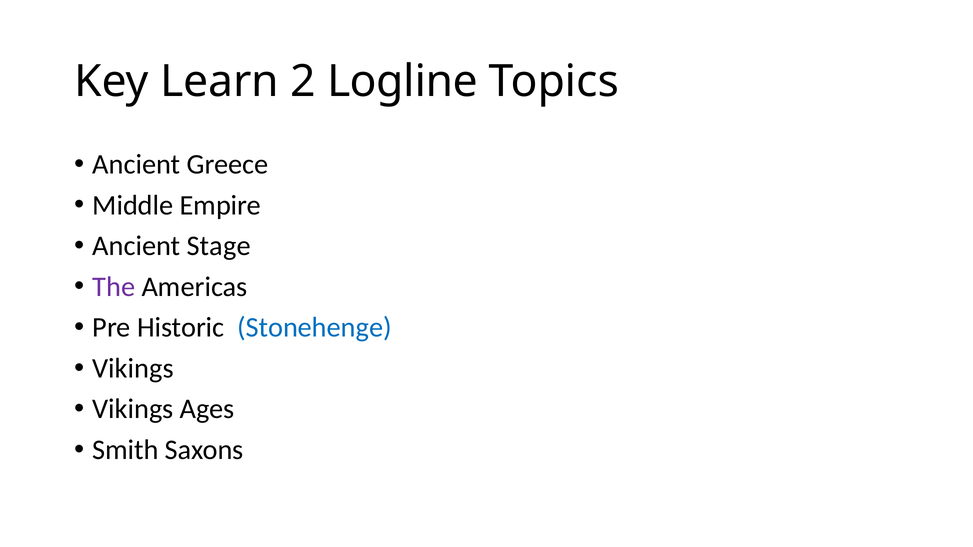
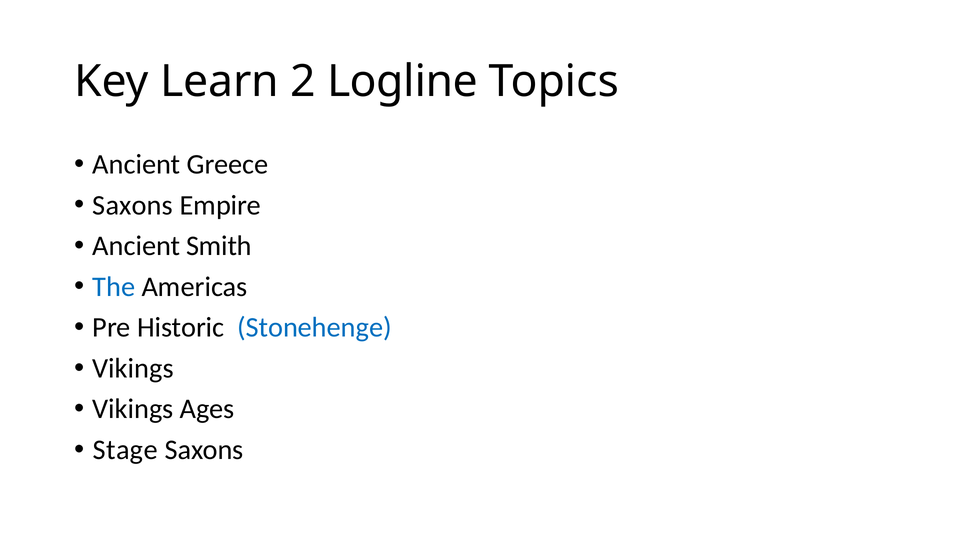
Middle at (133, 205): Middle -> Saxons
Stage: Stage -> Smith
The colour: purple -> blue
Smith: Smith -> Stage
